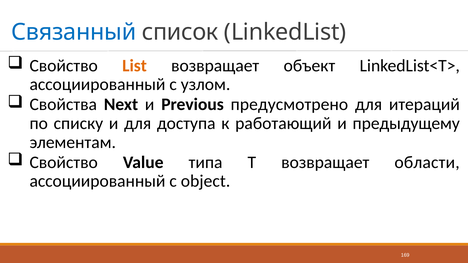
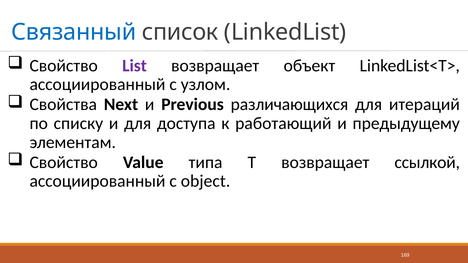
List colour: orange -> purple
предусмотрено: предусмотрено -> различающихся
области: области -> ссылкой
